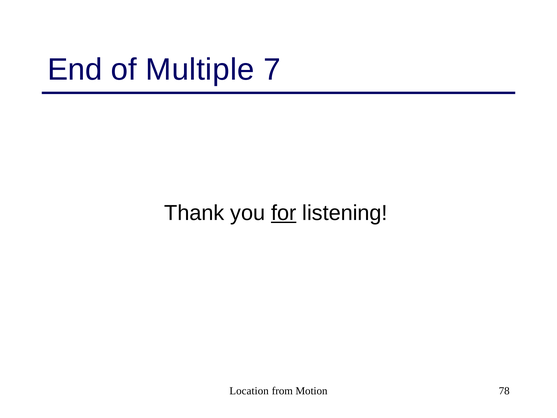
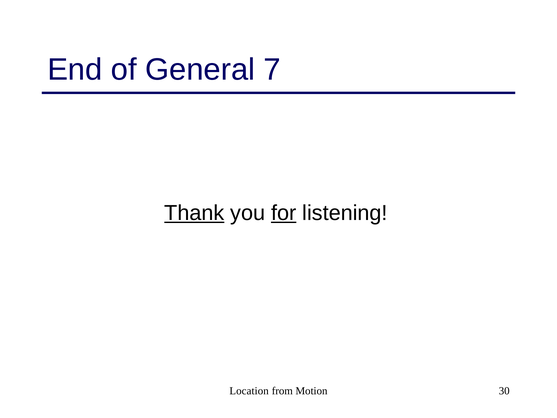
Multiple: Multiple -> General
Thank underline: none -> present
78: 78 -> 30
